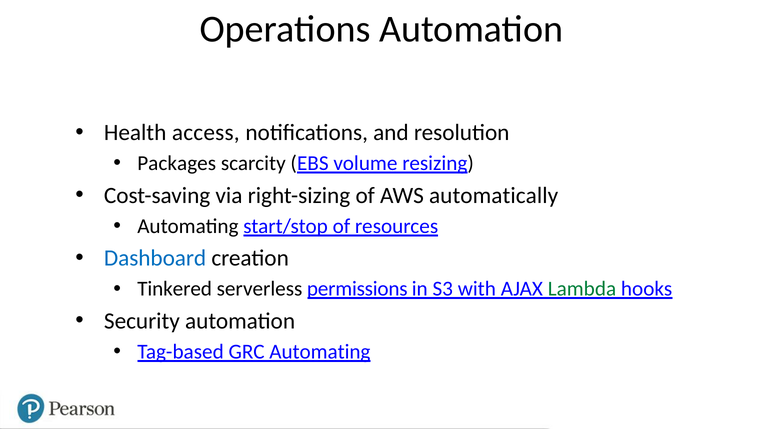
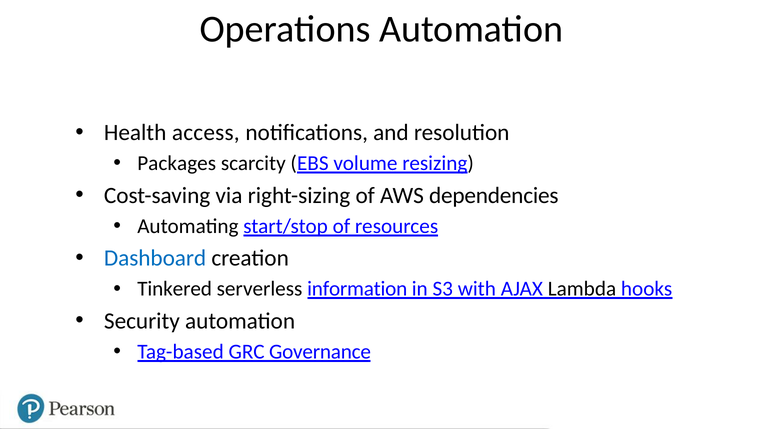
automatically: automatically -> dependencies
permissions: permissions -> information
Lambda colour: green -> black
GRC Automating: Automating -> Governance
